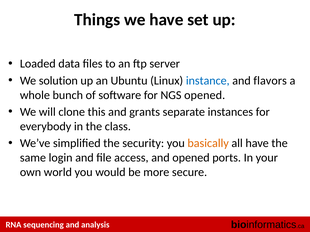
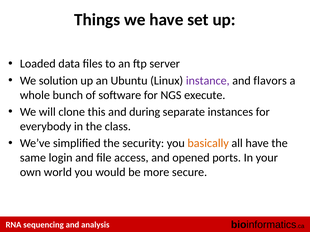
instance colour: blue -> purple
NGS opened: opened -> execute
grants: grants -> during
